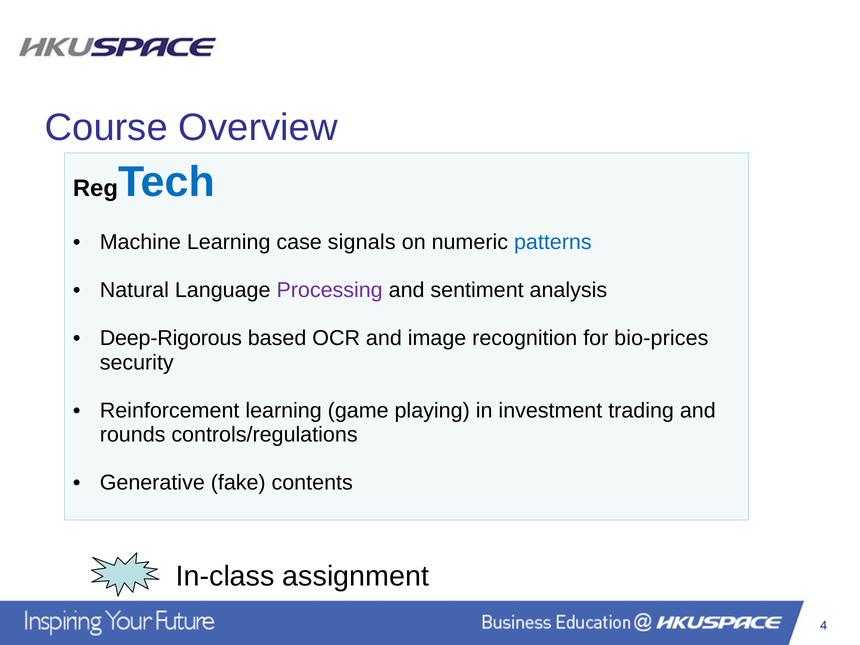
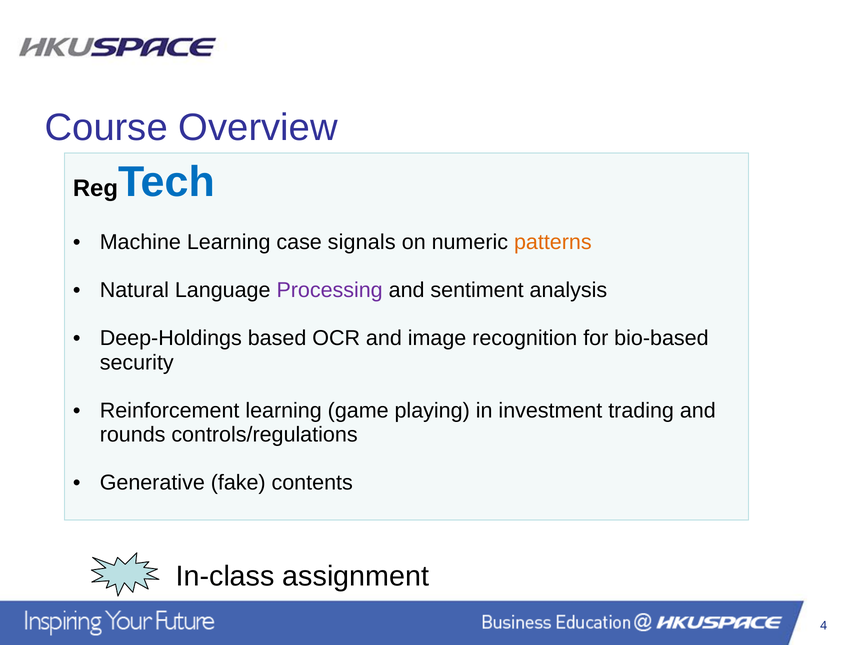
patterns colour: blue -> orange
Deep-Rigorous: Deep-Rigorous -> Deep-Holdings
bio-prices: bio-prices -> bio-based
